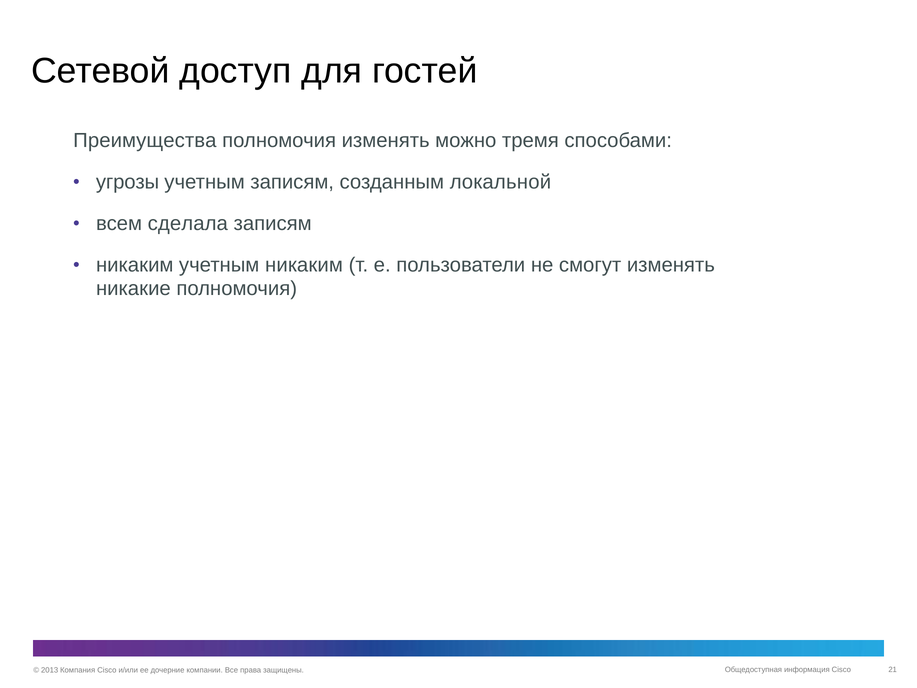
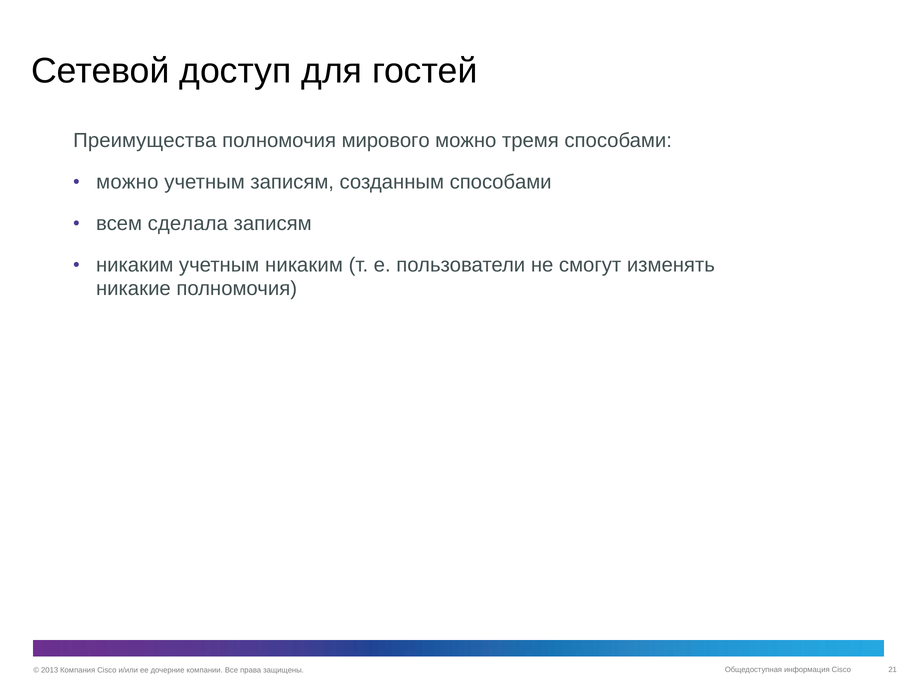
полномочия изменять: изменять -> мирового
угрозы at (128, 182): угрозы -> можно
созданным локальной: локальной -> способами
